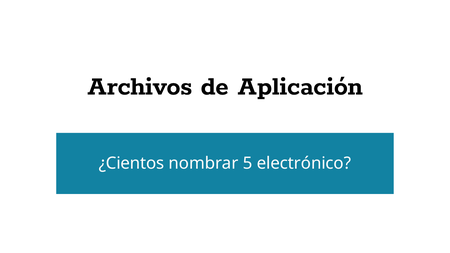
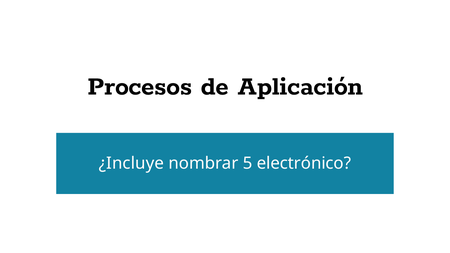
Archivos: Archivos -> Procesos
¿Cientos: ¿Cientos -> ¿Incluye
